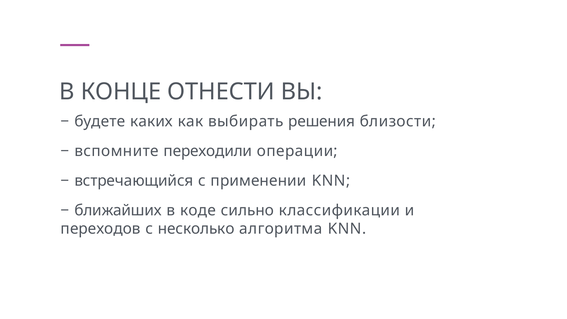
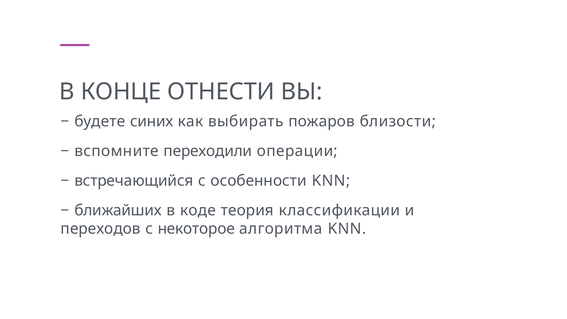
каких: каких -> синих
решения: решения -> пожаров
применении: применении -> особенности
сильно: сильно -> теория
несколько: несколько -> некоторое
